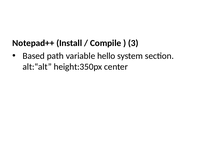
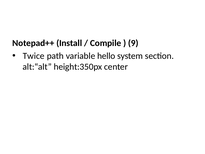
3: 3 -> 9
Based: Based -> Twice
